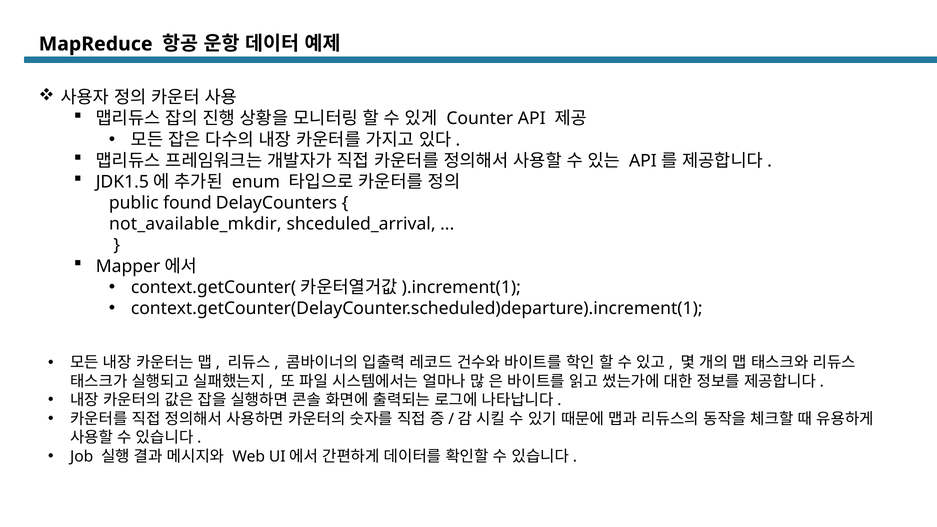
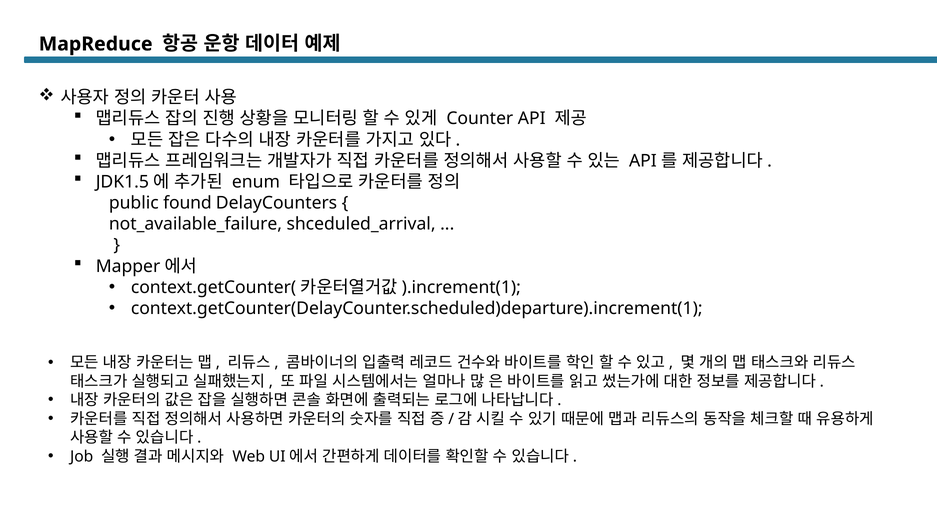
not_available_mkdir: not_available_mkdir -> not_available_failure
